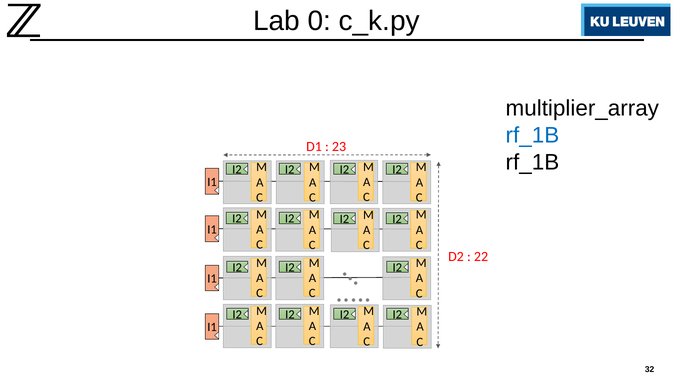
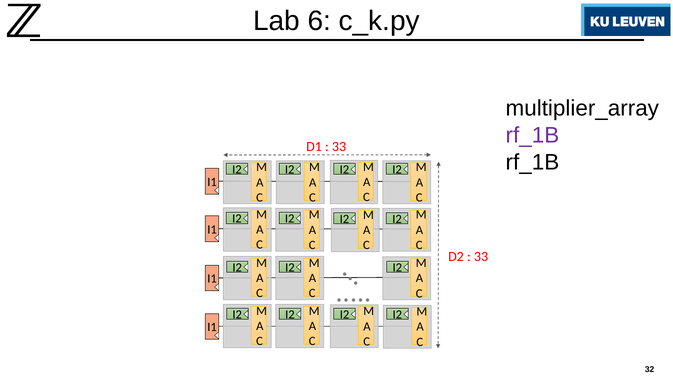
0: 0 -> 6
rf_1B at (532, 135) colour: blue -> purple
23 at (339, 146): 23 -> 33
22 at (481, 256): 22 -> 33
